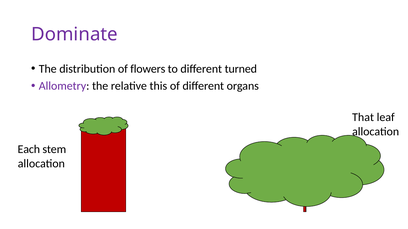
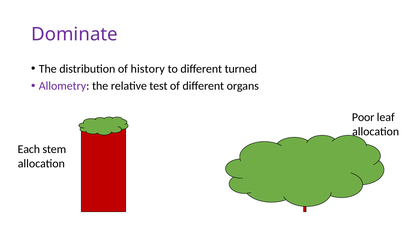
flowers: flowers -> history
this: this -> test
That: That -> Poor
